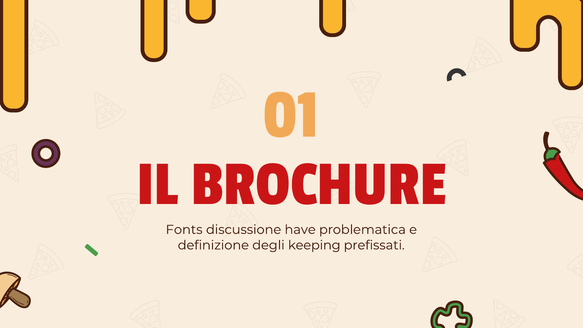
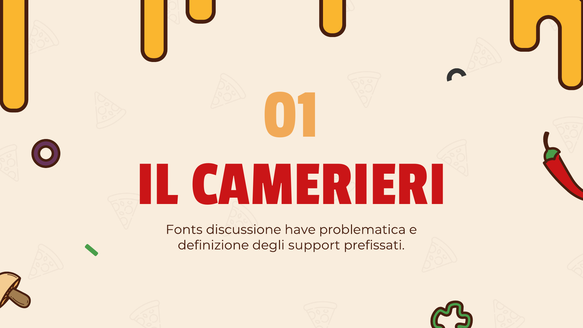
BROCHURE: BROCHURE -> CAMERIERI
keeping: keeping -> support
